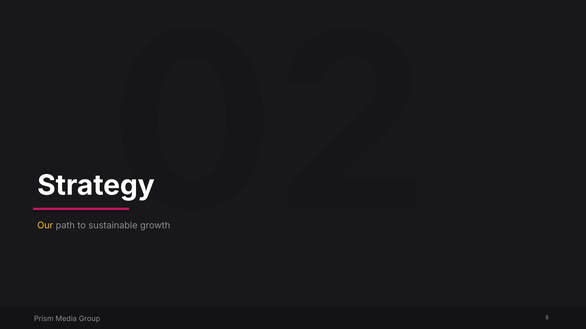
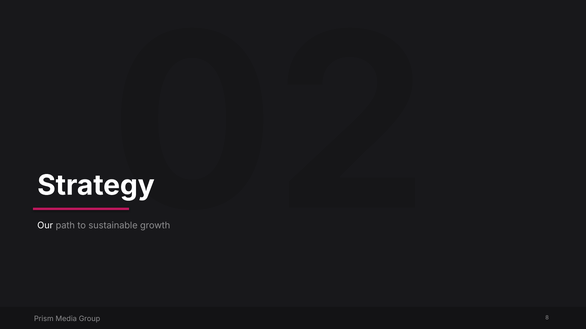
Our colour: yellow -> white
